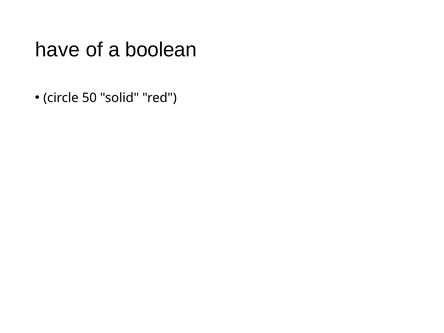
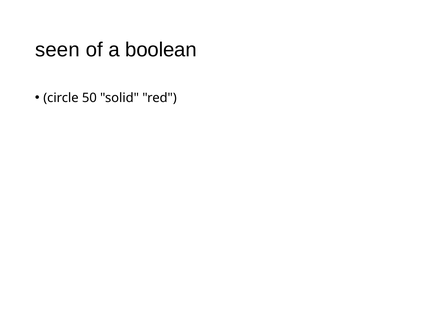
have: have -> seen
